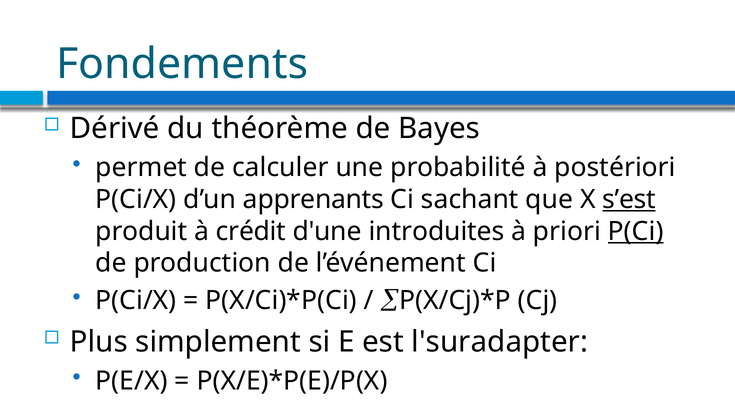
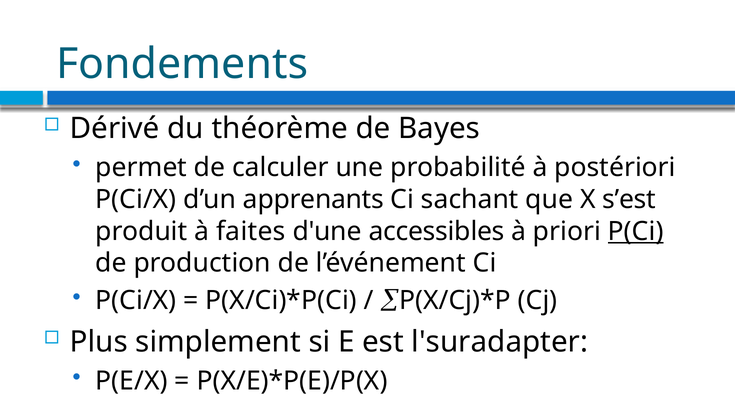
s’est underline: present -> none
crédit: crédit -> faites
introduites: introduites -> accessibles
